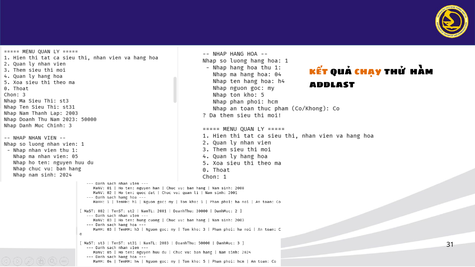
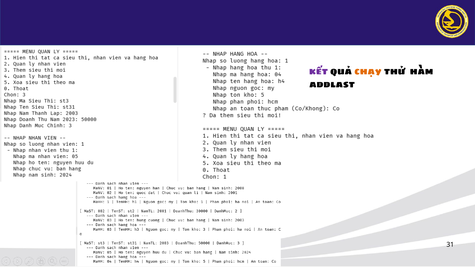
kết colour: orange -> purple
